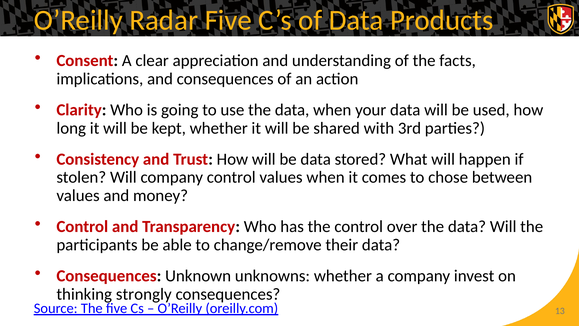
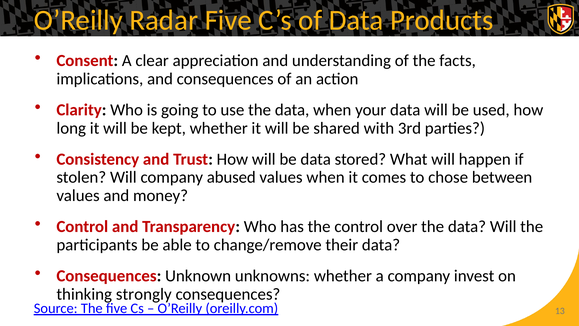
company control: control -> abused
